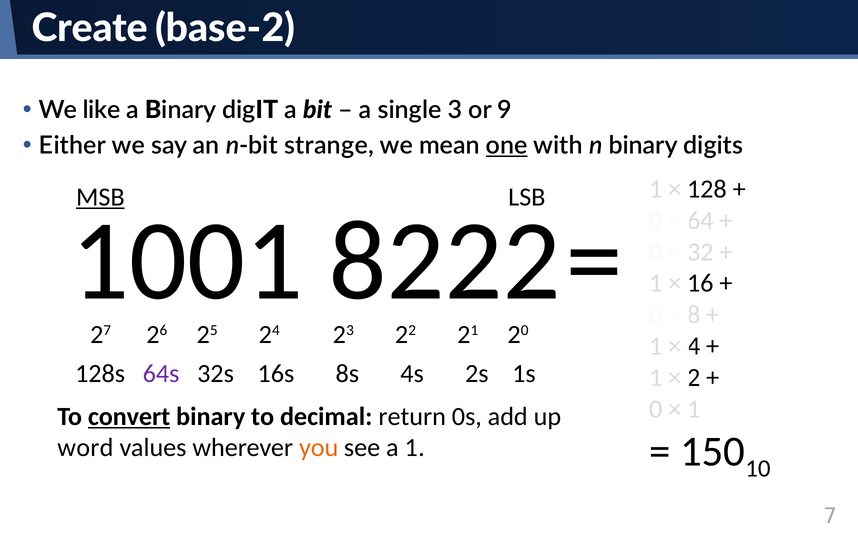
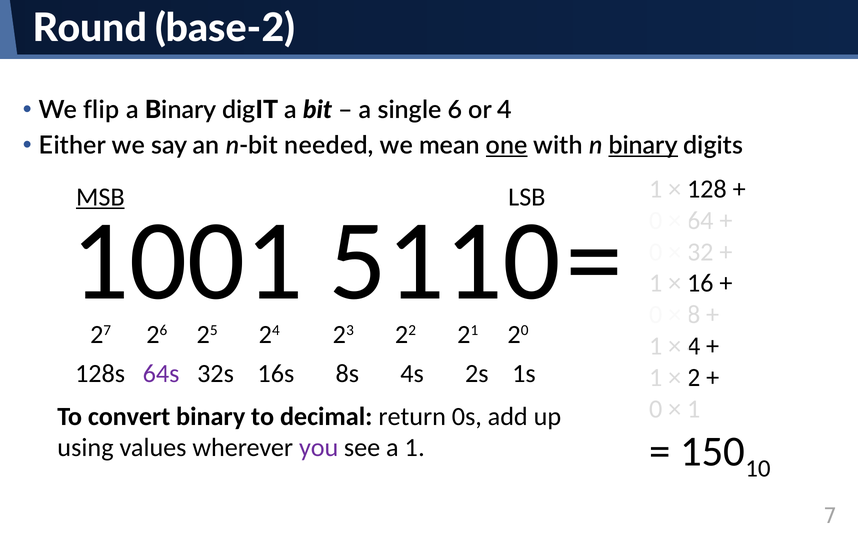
Create: Create -> Round
like: like -> flip
3: 3 -> 6
or 9: 9 -> 4
strange: strange -> needed
binary at (643, 146) underline: none -> present
8222: 8222 -> 5110
convert underline: present -> none
word: word -> using
you colour: orange -> purple
